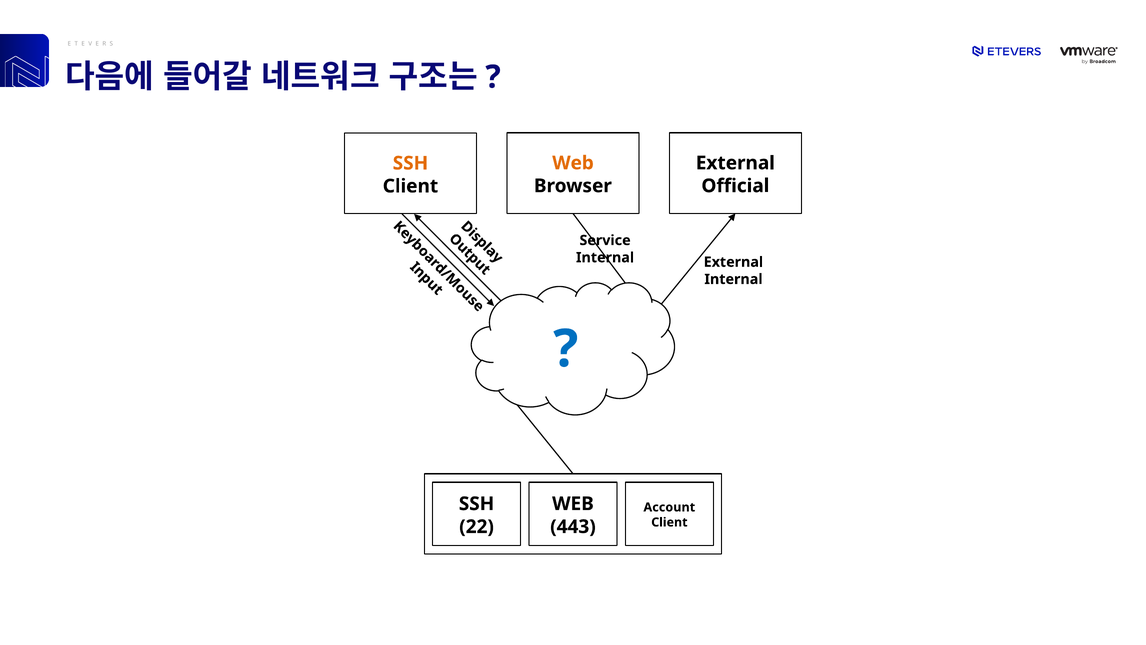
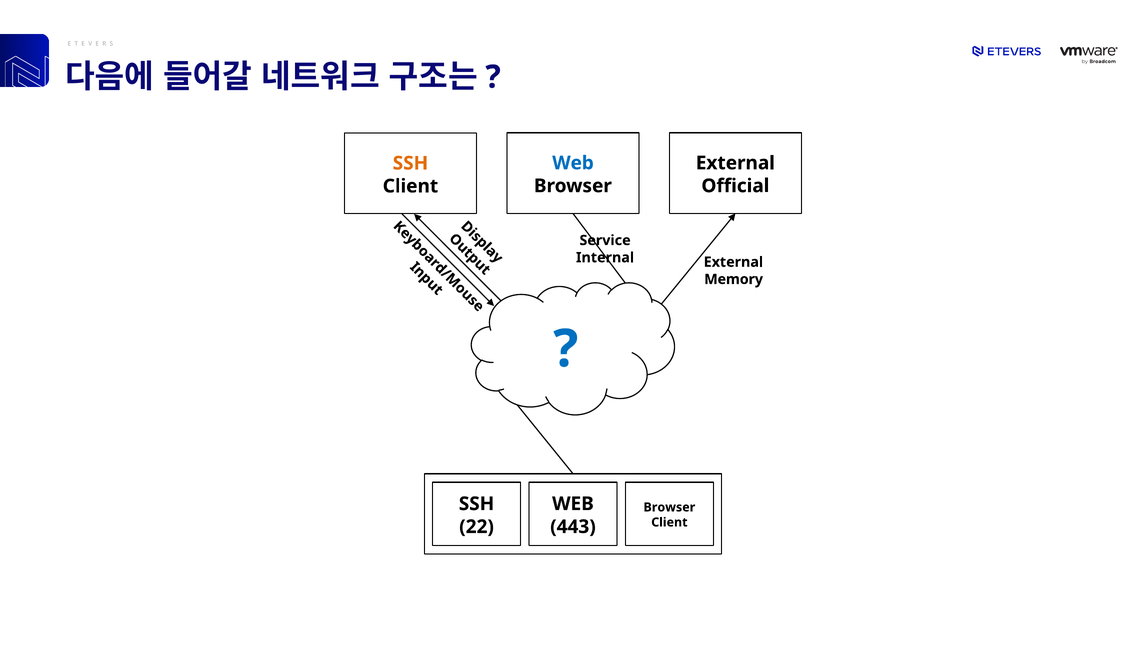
Web at (573, 163) colour: orange -> blue
Internal at (733, 279): Internal -> Memory
Account at (669, 507): Account -> Browser
